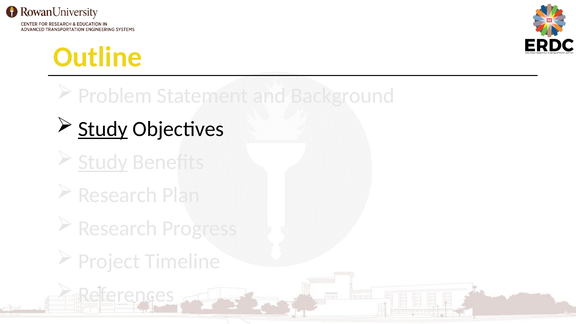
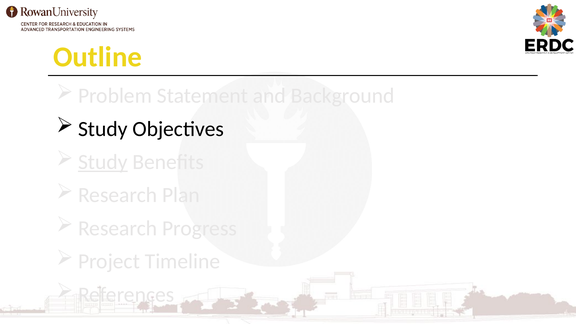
Study at (103, 129) underline: present -> none
